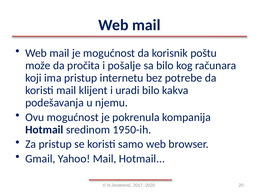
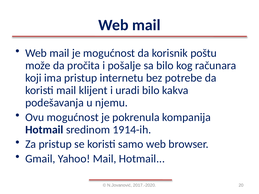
1950-ih: 1950-ih -> 1914-ih
